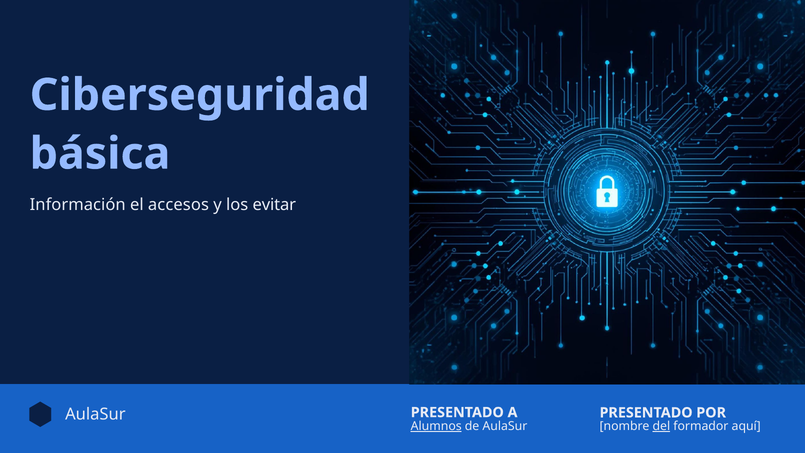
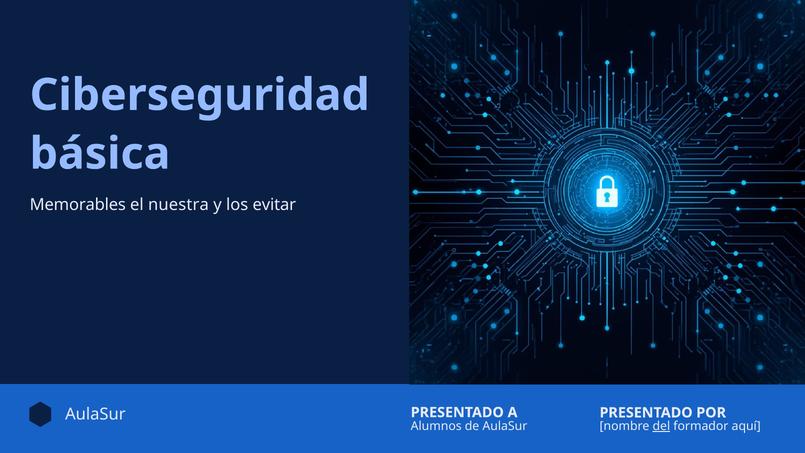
Información: Información -> Memorables
accesos: accesos -> nuestra
Alumnos underline: present -> none
